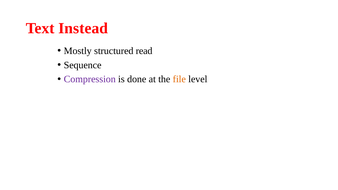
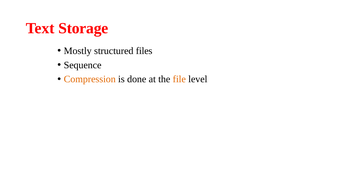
Instead: Instead -> Storage
read: read -> files
Compression colour: purple -> orange
